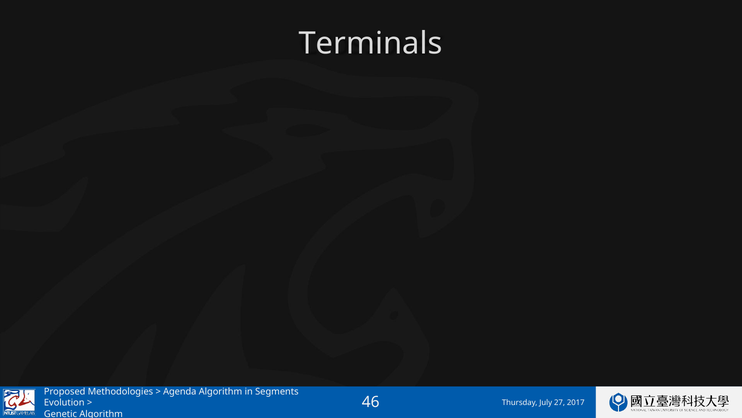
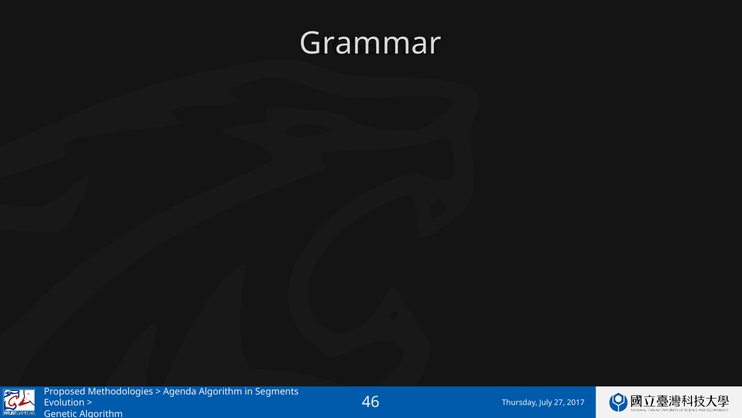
Terminals: Terminals -> Grammar
